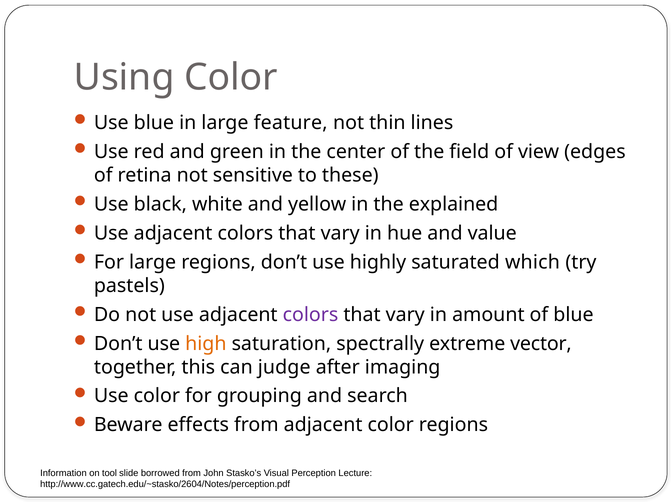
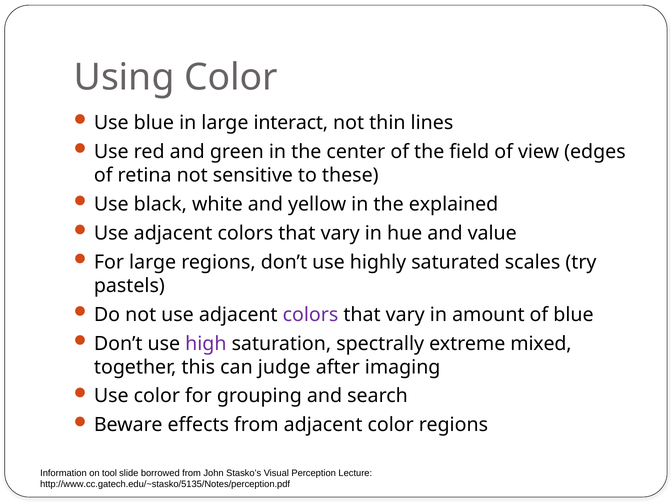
feature: feature -> interact
which: which -> scales
high colour: orange -> purple
vector: vector -> mixed
http://www.cc.gatech.edu/~stasko/2604/Notes/perception.pdf: http://www.cc.gatech.edu/~stasko/2604/Notes/perception.pdf -> http://www.cc.gatech.edu/~stasko/5135/Notes/perception.pdf
